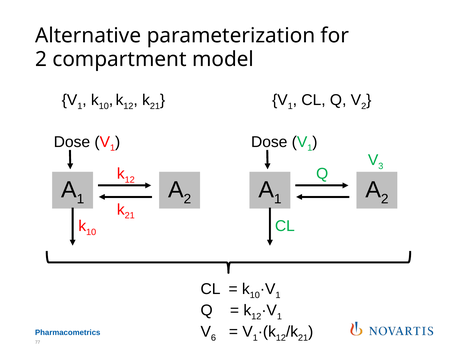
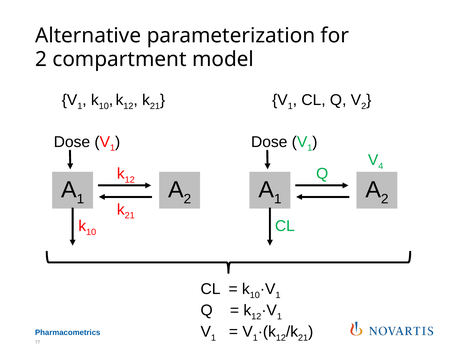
3: 3 -> 4
6 at (213, 338): 6 -> 1
